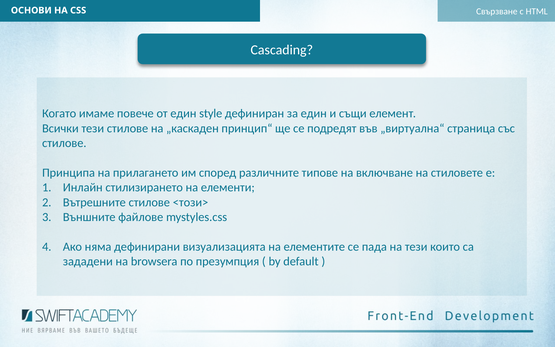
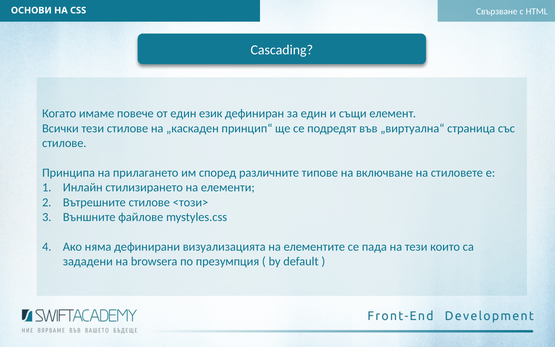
style: style -> език
